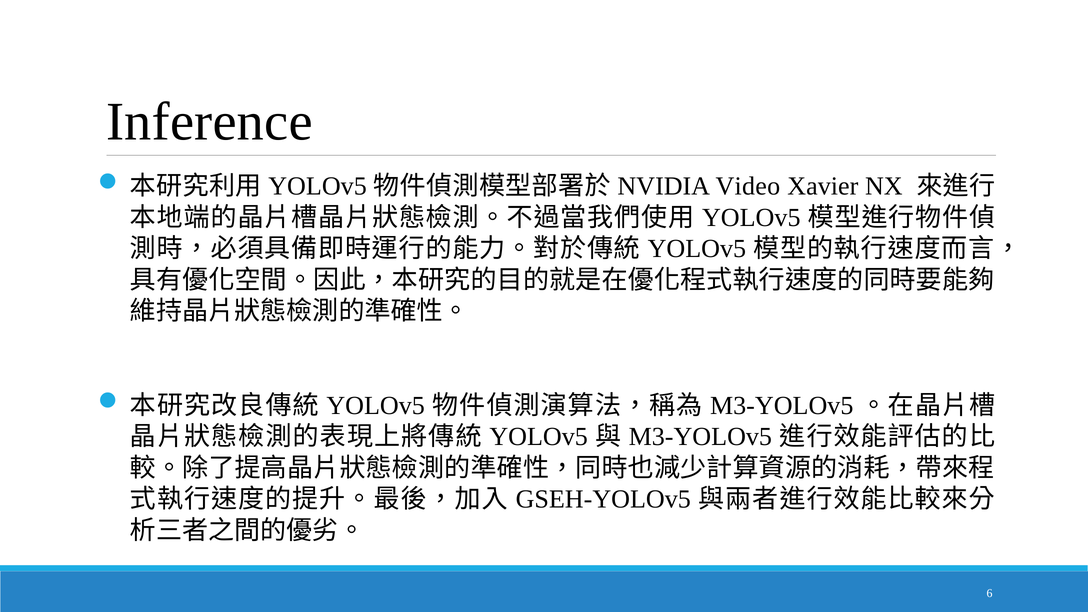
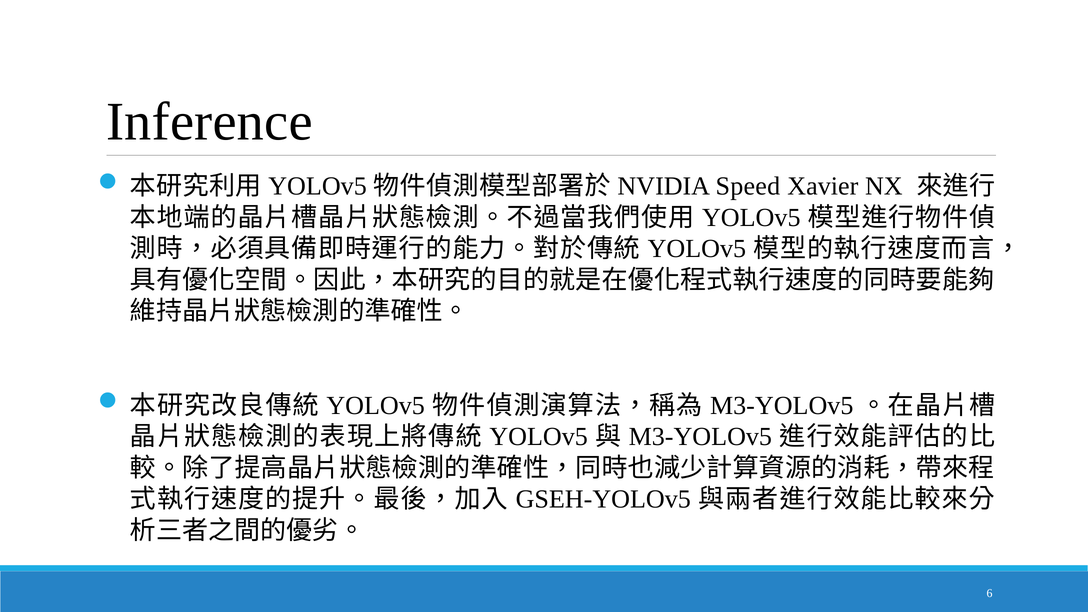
Video: Video -> Speed
